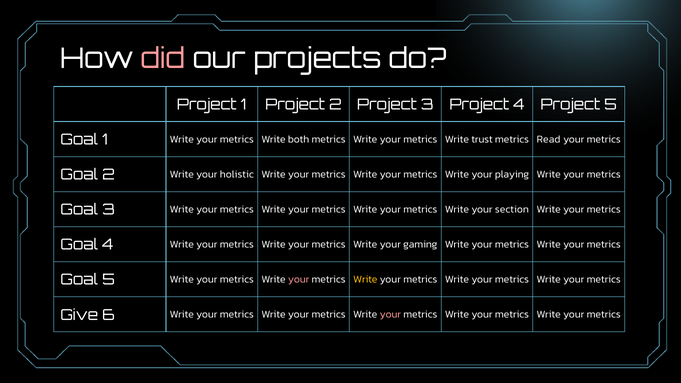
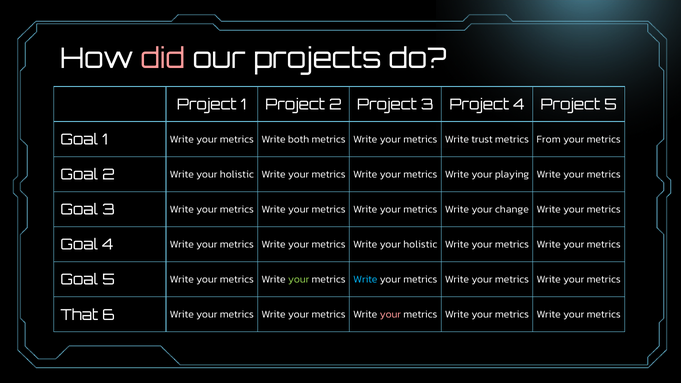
Read: Read -> From
section: section -> change
metrics Write your gaming: gaming -> holistic
your at (299, 280) colour: pink -> light green
Write at (365, 280) colour: yellow -> light blue
Give: Give -> That
